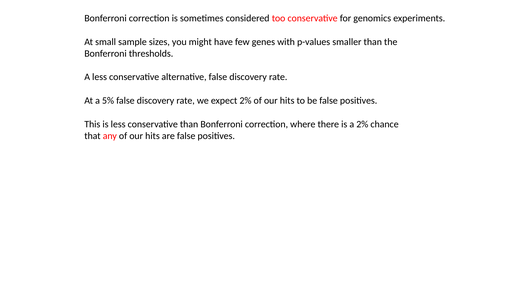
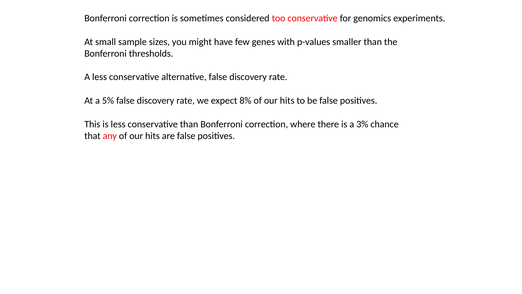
expect 2%: 2% -> 8%
a 2%: 2% -> 3%
